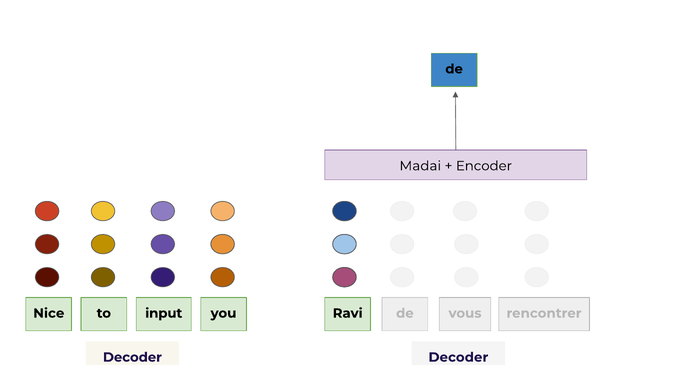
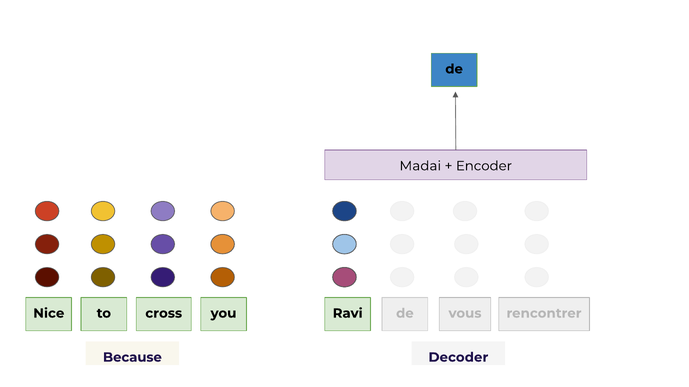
input: input -> cross
Decoder at (132, 358): Decoder -> Because
